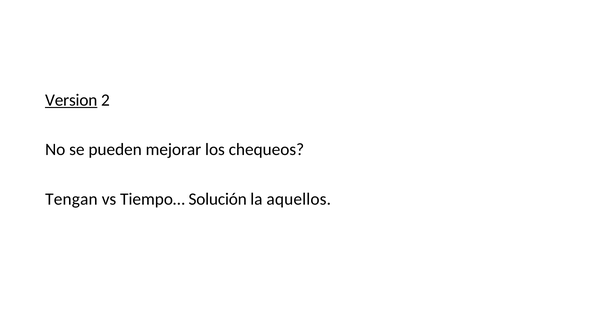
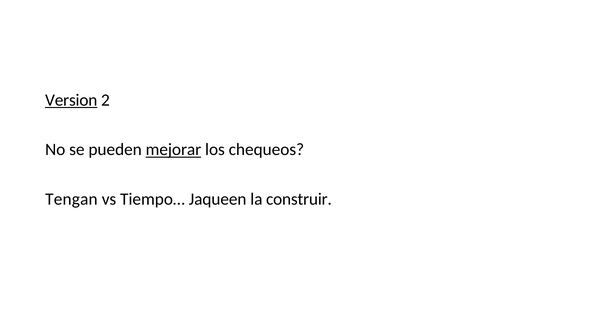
mejorar underline: none -> present
Solución: Solución -> Jaqueen
aquellos: aquellos -> construir
